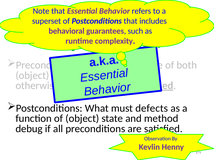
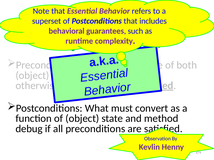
defects: defects -> convert
